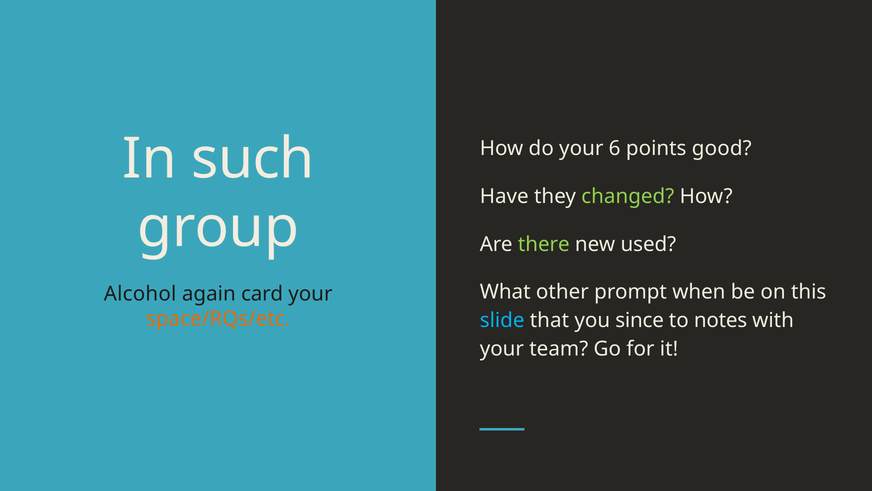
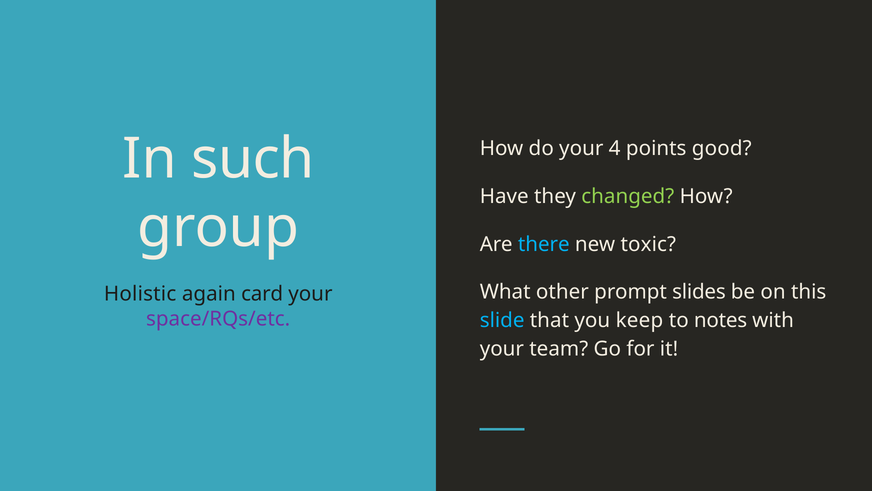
6: 6 -> 4
there colour: light green -> light blue
used: used -> toxic
when: when -> slides
Alcohol: Alcohol -> Holistic
space/RQs/etc colour: orange -> purple
since: since -> keep
